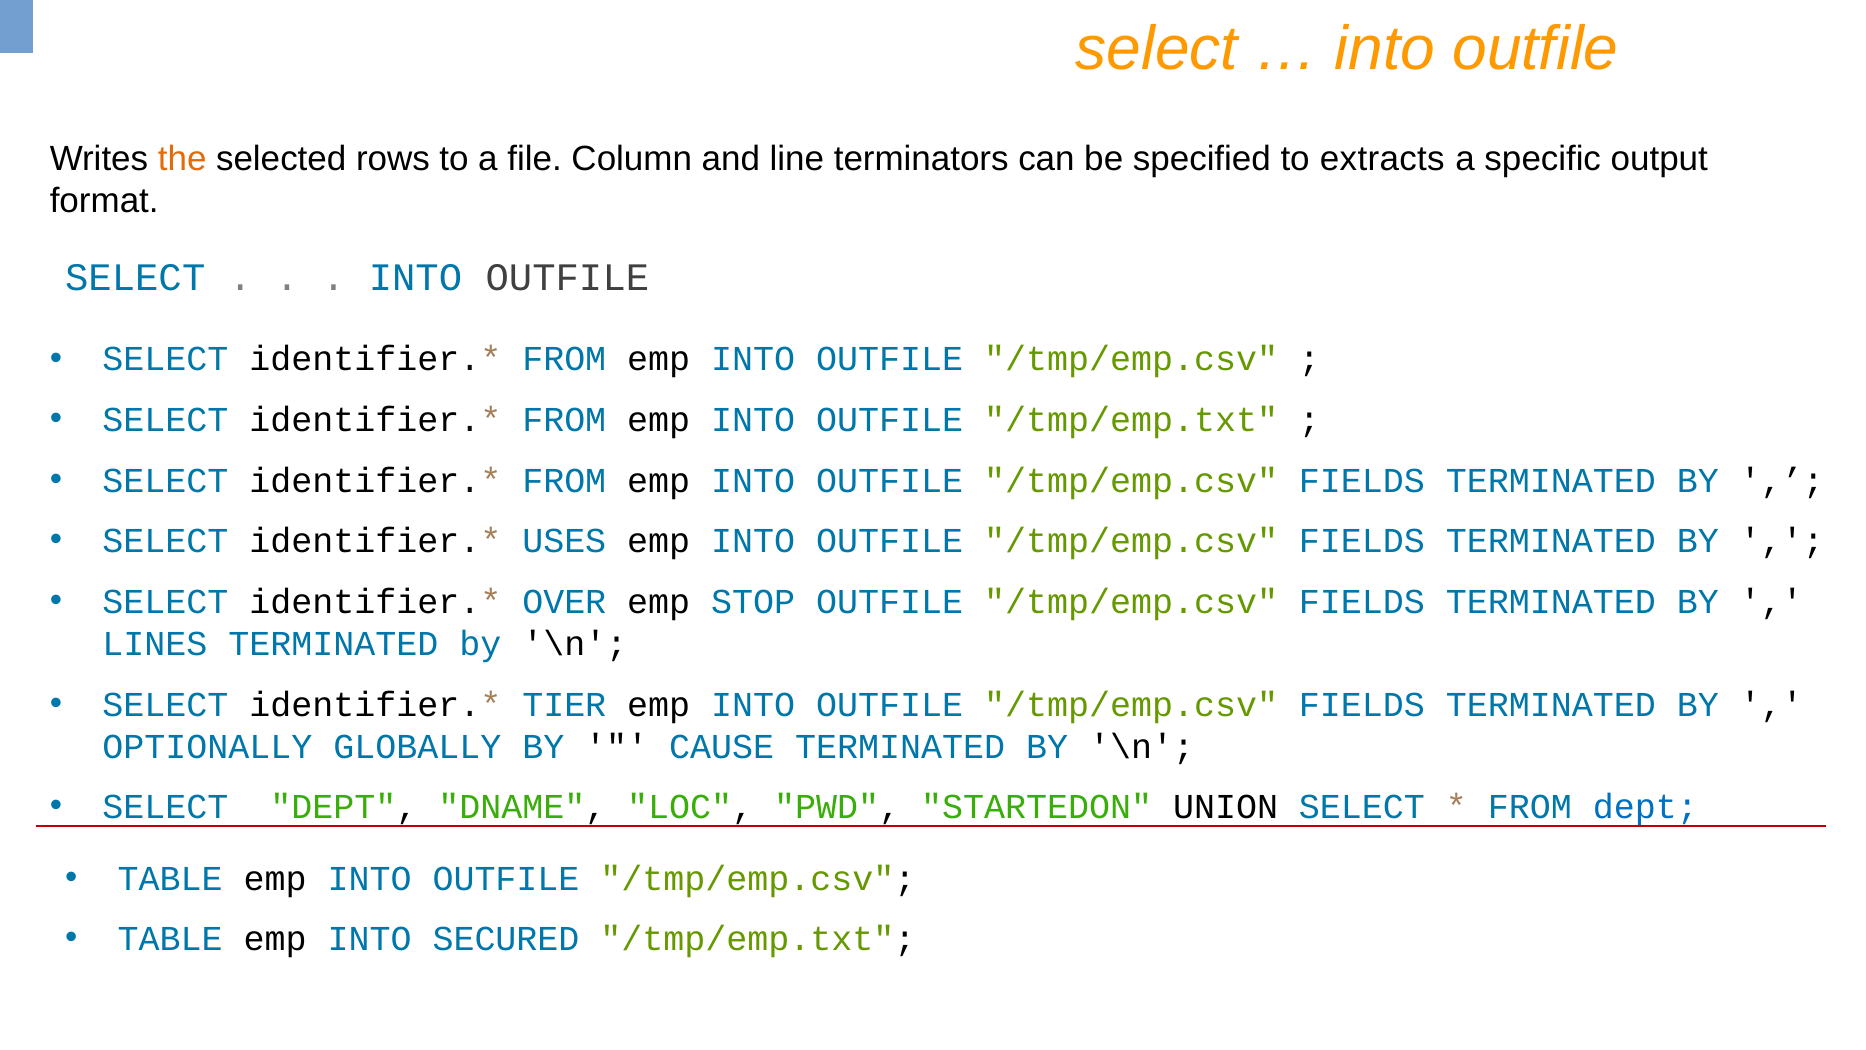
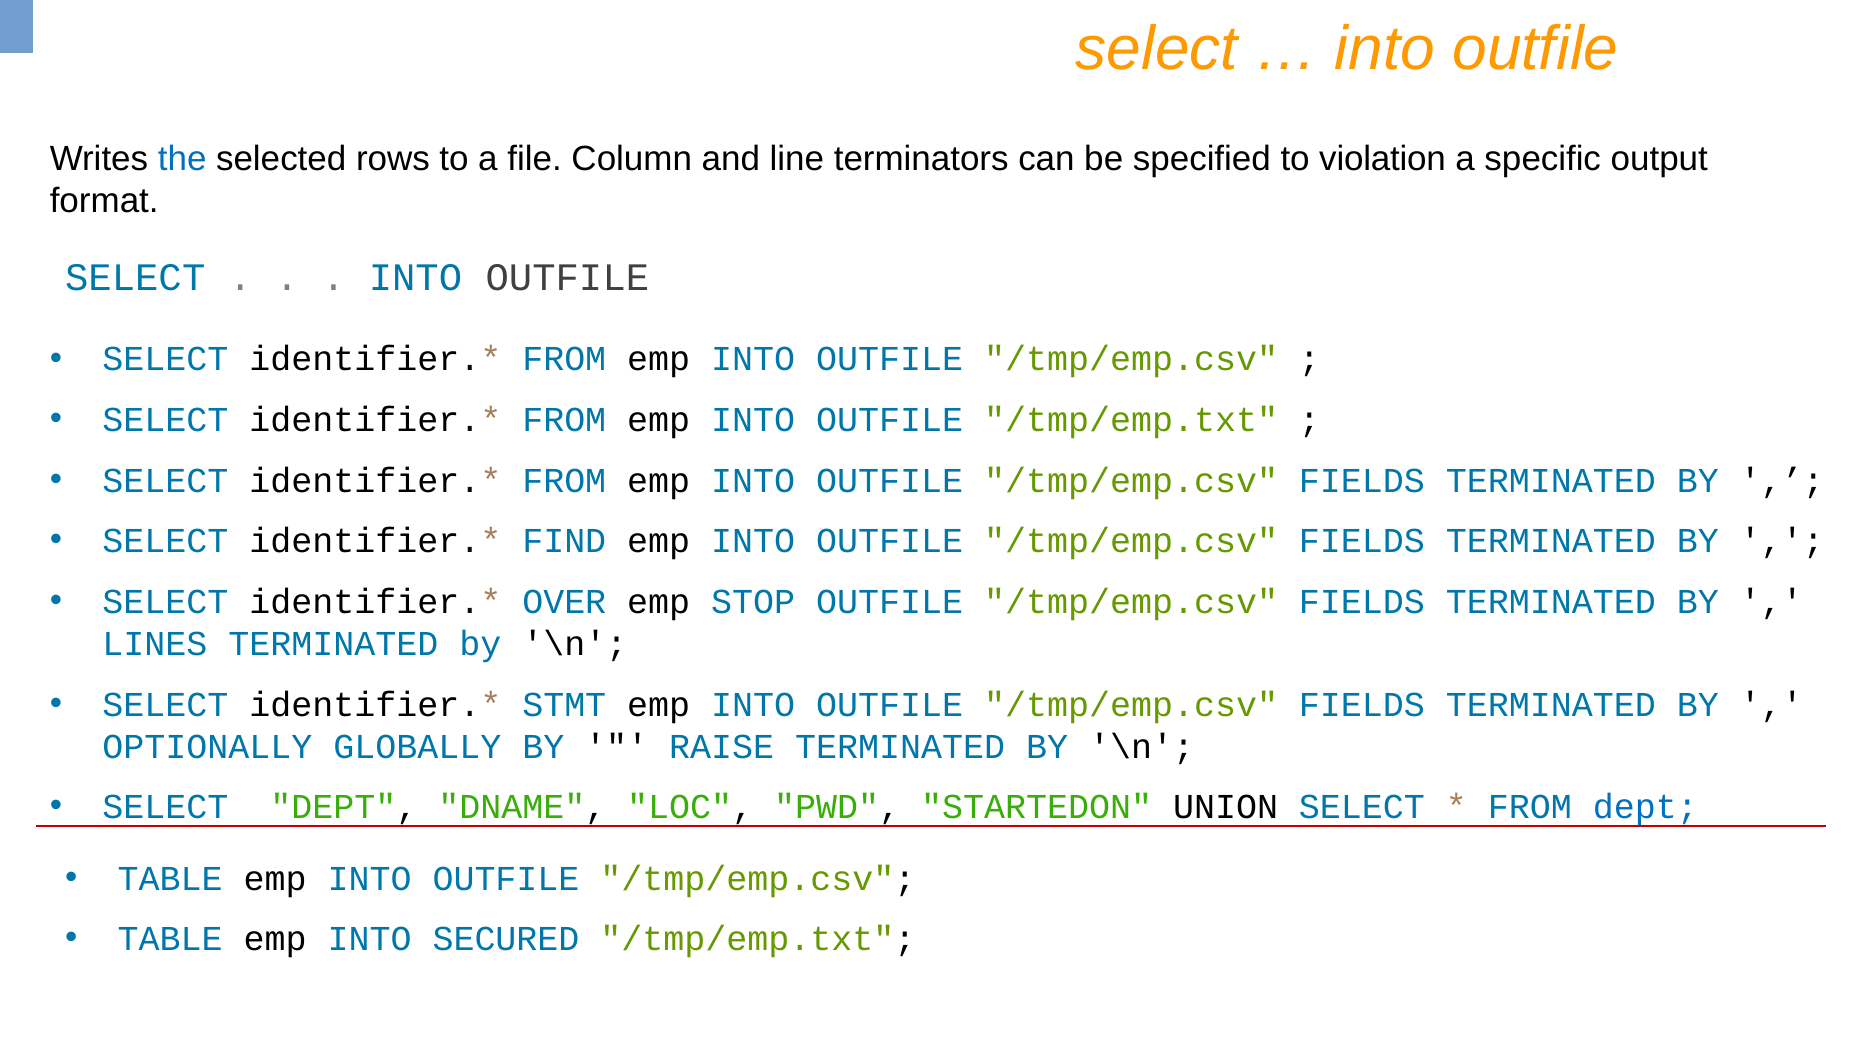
the colour: orange -> blue
extracts: extracts -> violation
USES: USES -> FIND
TIER: TIER -> STMT
CAUSE: CAUSE -> RAISE
